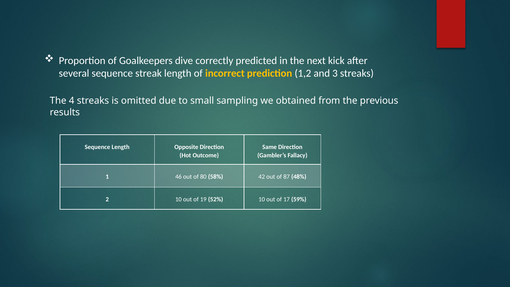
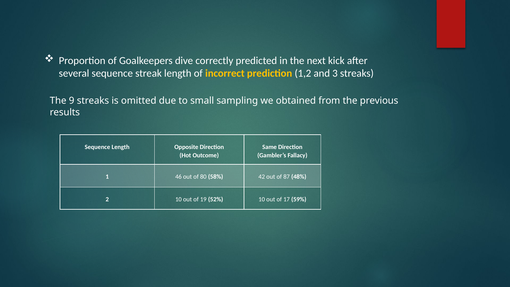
4: 4 -> 9
